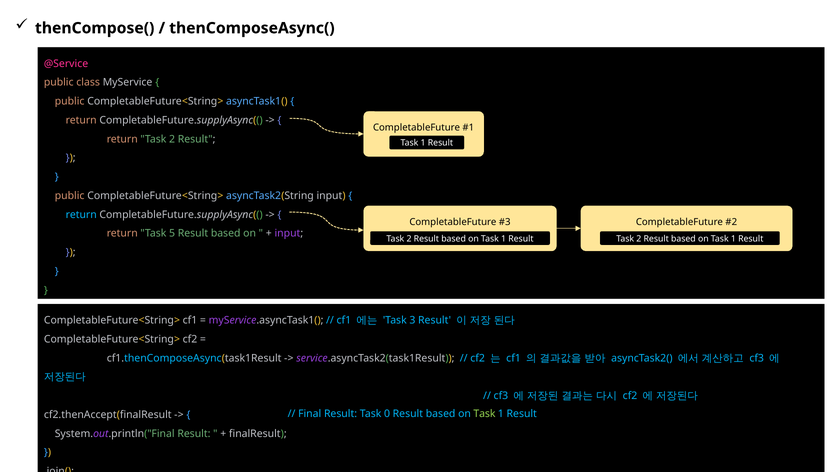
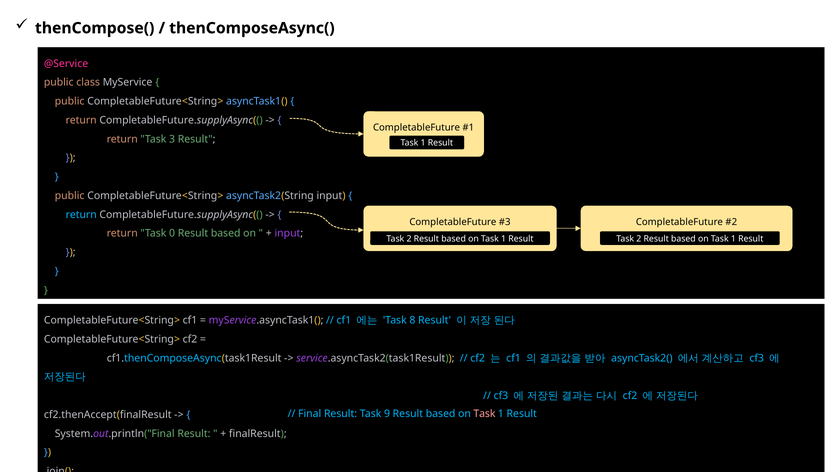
return Task 2: 2 -> 3
5: 5 -> 0
3: 3 -> 8
0: 0 -> 9
Task at (484, 413) colour: light green -> pink
